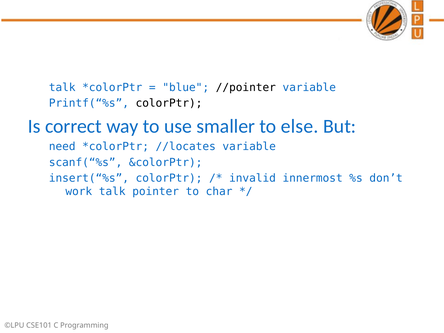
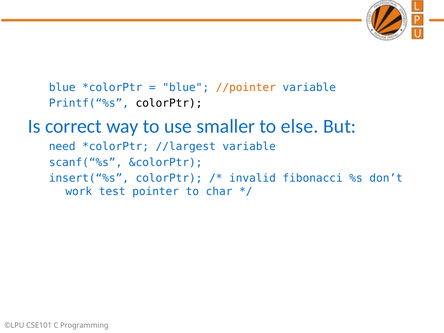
talk at (62, 87): talk -> blue
//pointer colour: black -> orange
//locates: //locates -> //largest
innermost: innermost -> fibonacci
work talk: talk -> test
